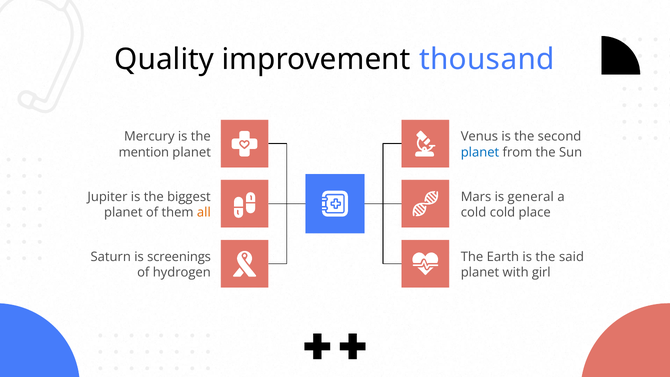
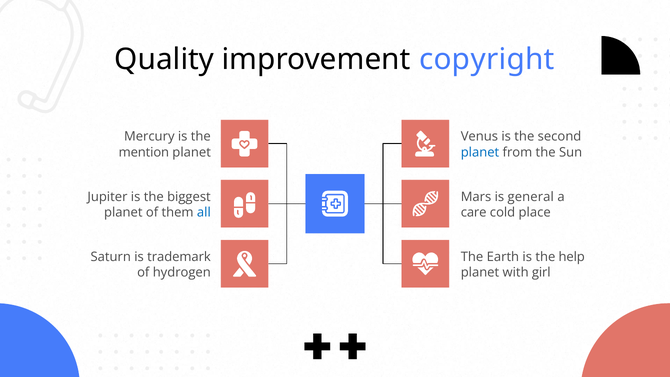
thousand: thousand -> copyright
all colour: orange -> blue
cold at (474, 212): cold -> care
screenings: screenings -> trademark
said: said -> help
